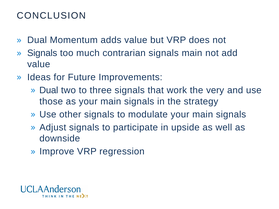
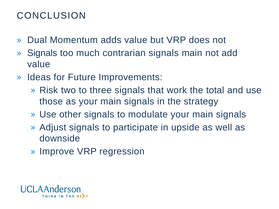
Dual at (49, 90): Dual -> Risk
very: very -> total
